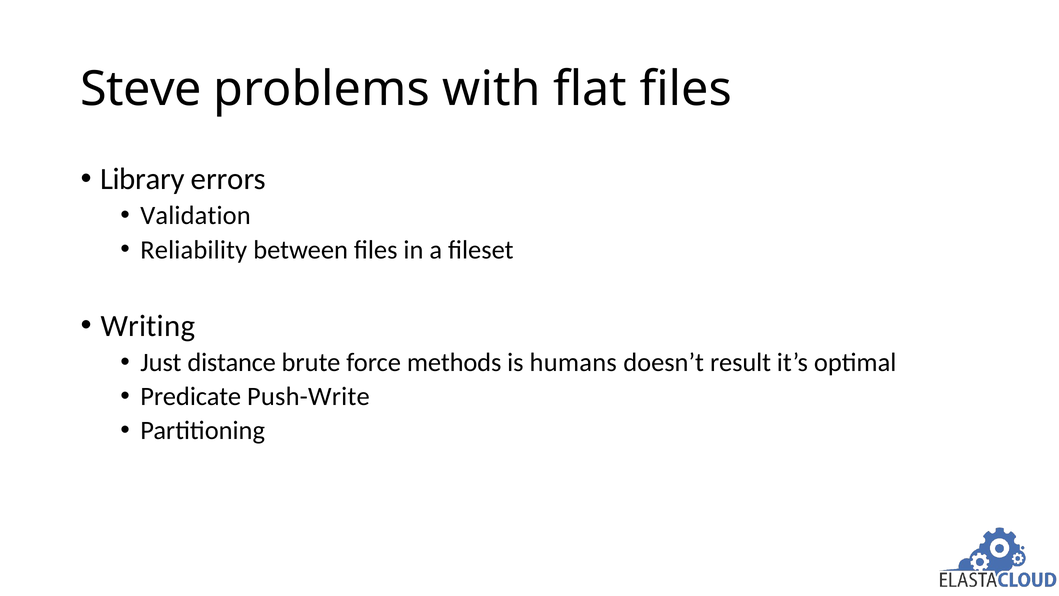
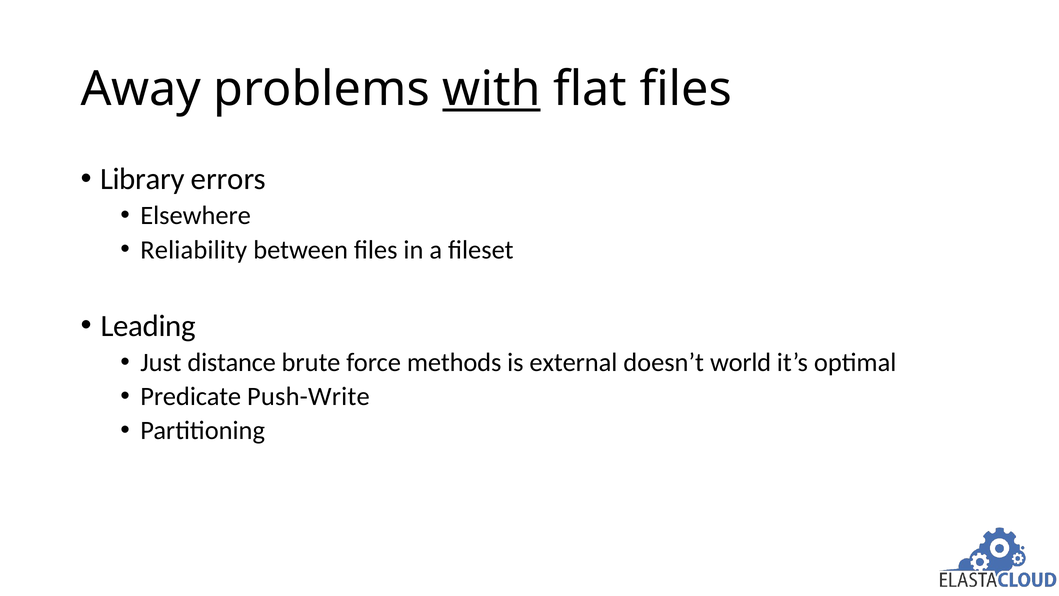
Steve: Steve -> Away
with underline: none -> present
Validation: Validation -> Elsewhere
Writing: Writing -> Leading
humans: humans -> external
result: result -> world
